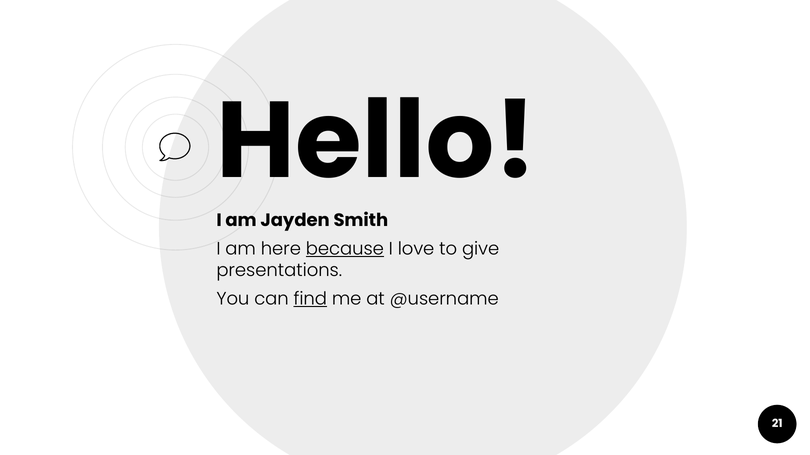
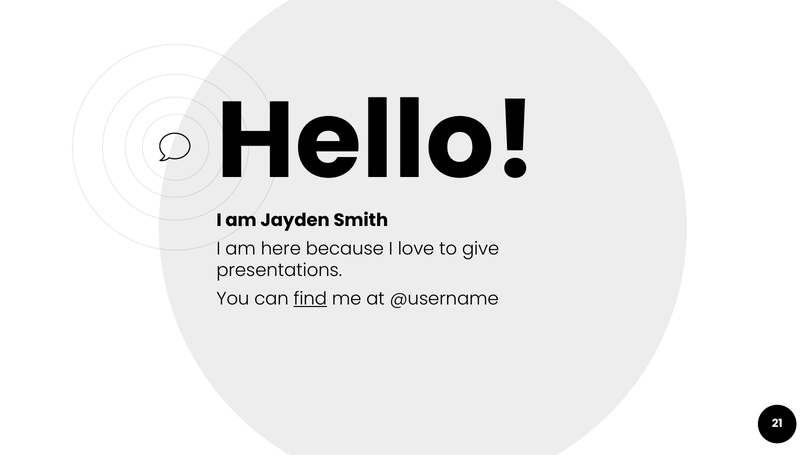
because underline: present -> none
